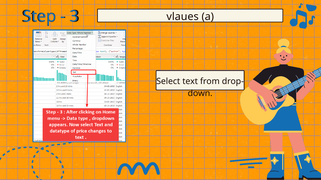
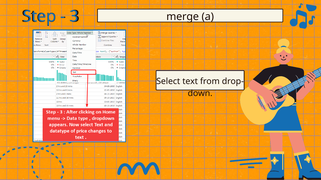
vlaues: vlaues -> merge
